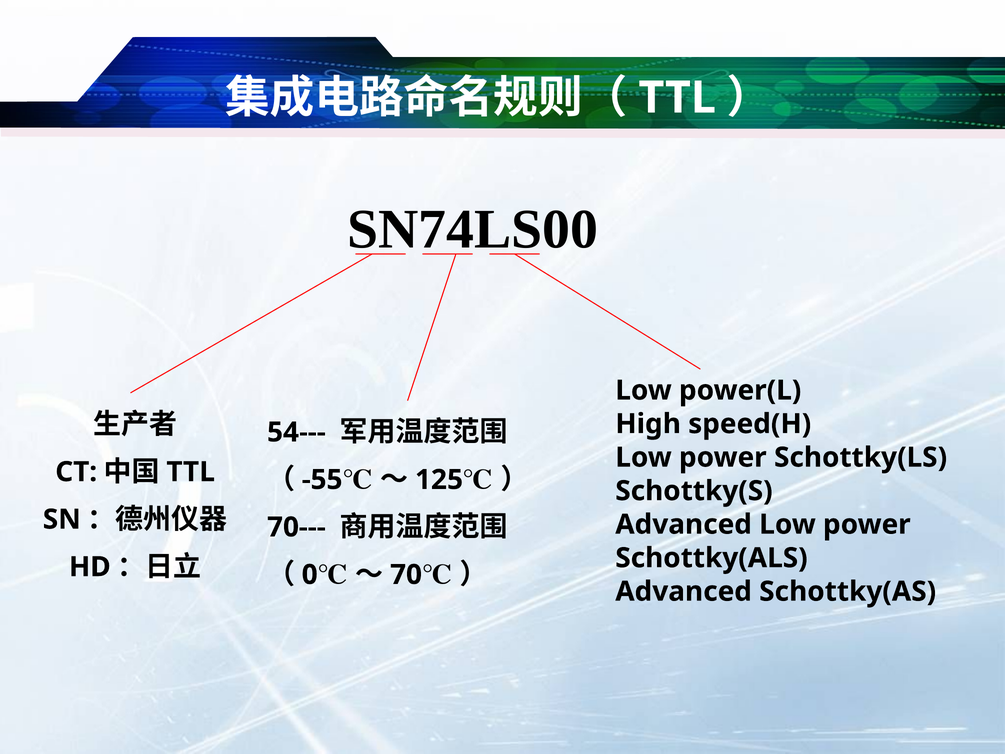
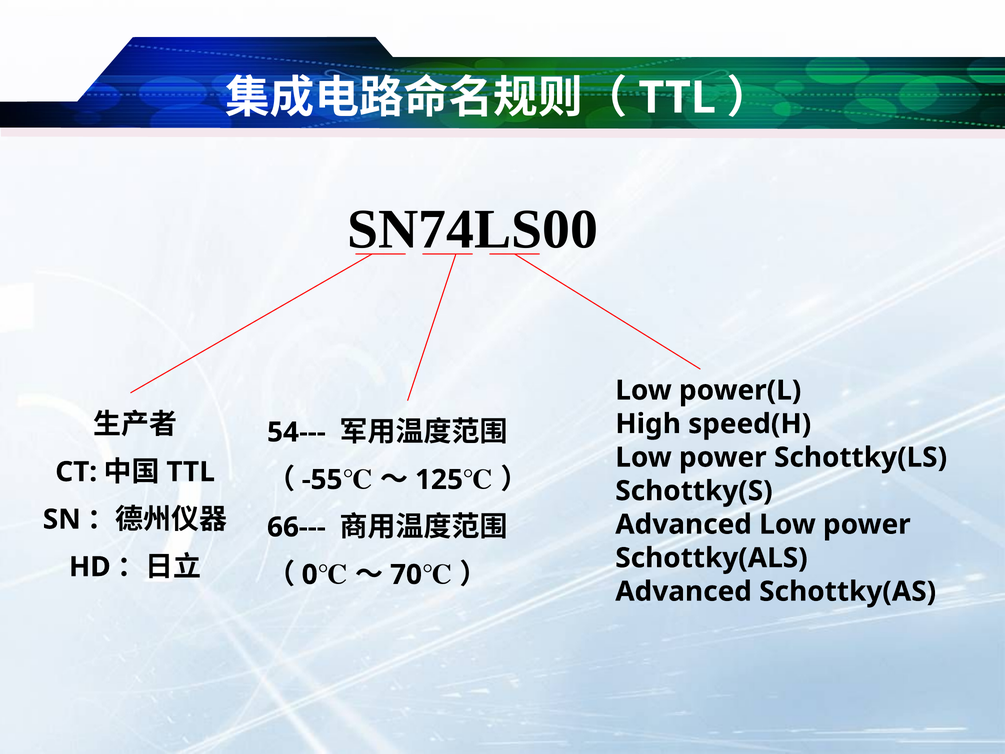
70---: 70--- -> 66---
